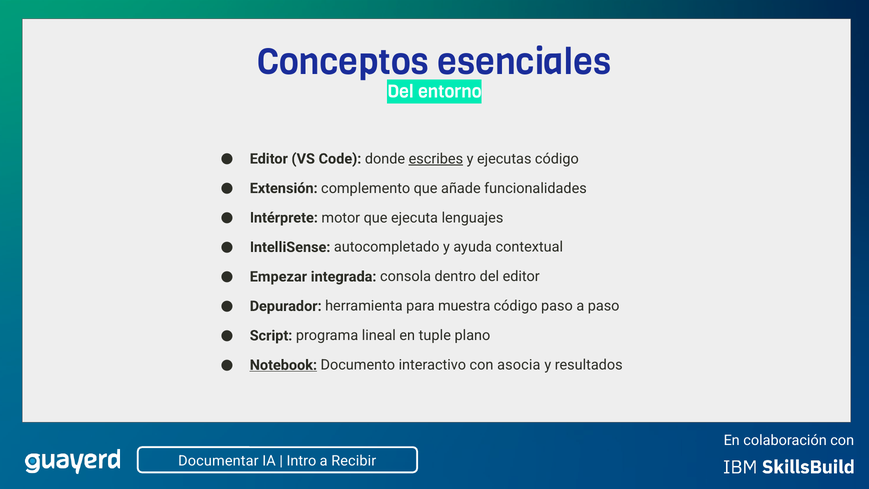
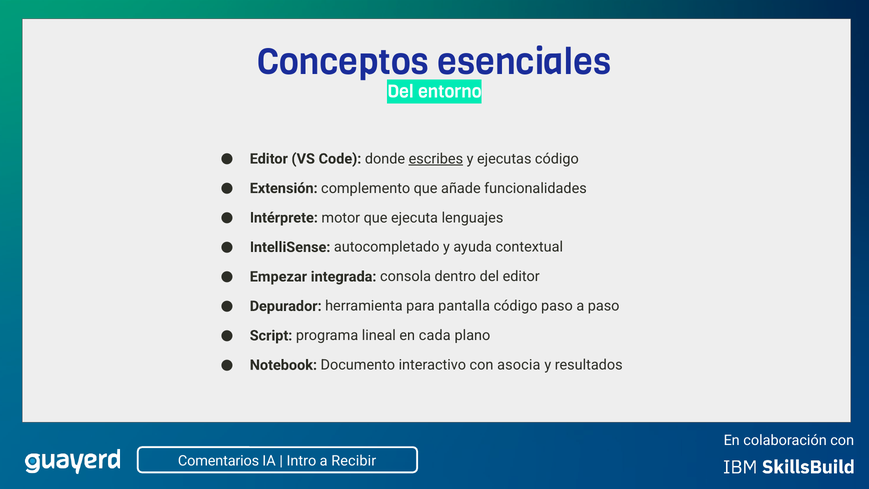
muestra: muestra -> pantalla
tuple: tuple -> cada
Notebook underline: present -> none
Documentar: Documentar -> Comentarios
